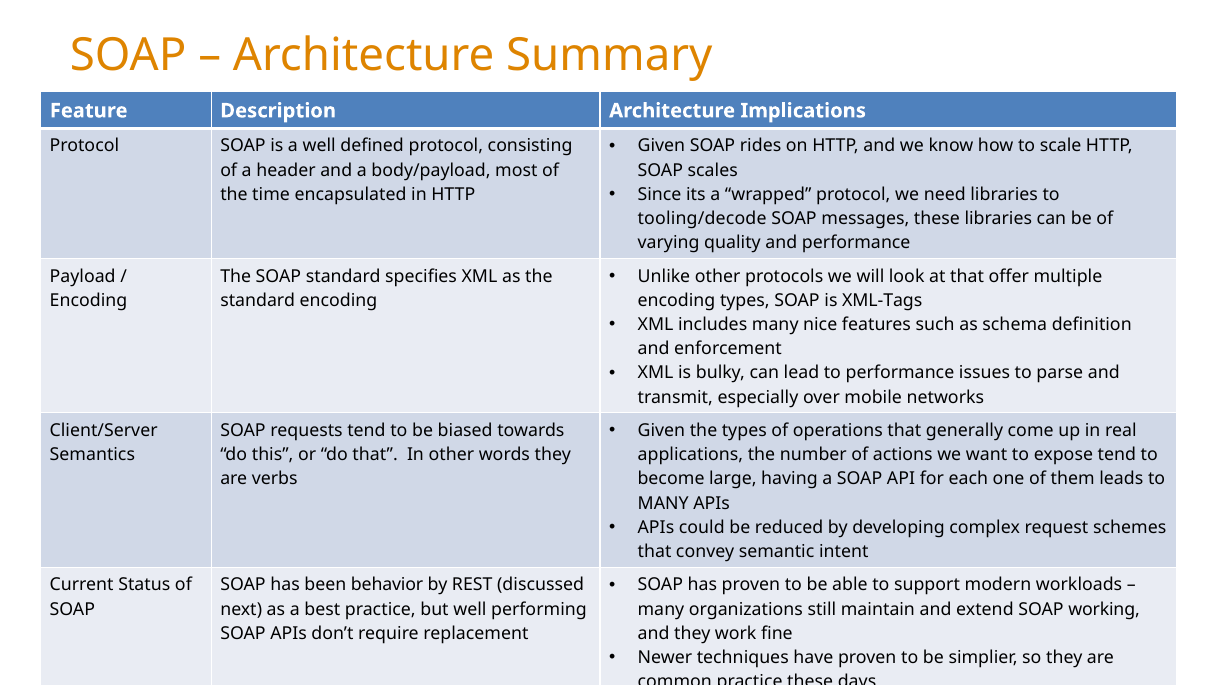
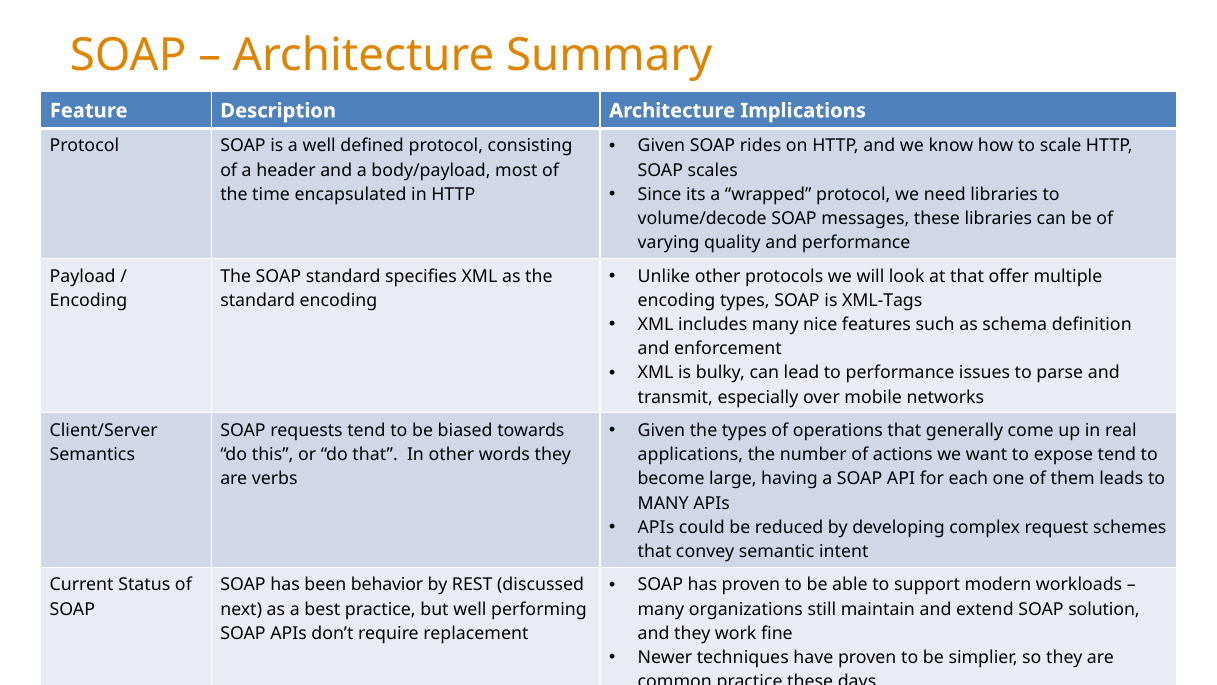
tooling/decode: tooling/decode -> volume/decode
working: working -> solution
